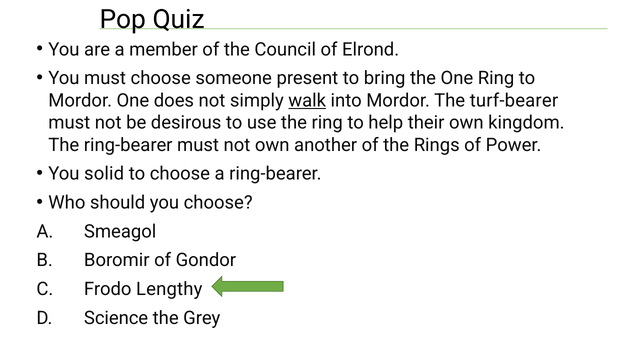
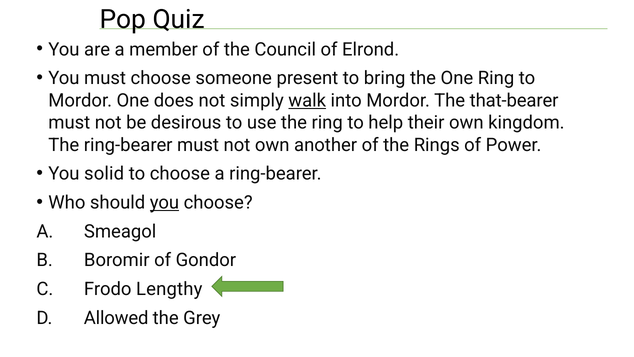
turf-bearer: turf-bearer -> that-bearer
you at (164, 202) underline: none -> present
Science: Science -> Allowed
